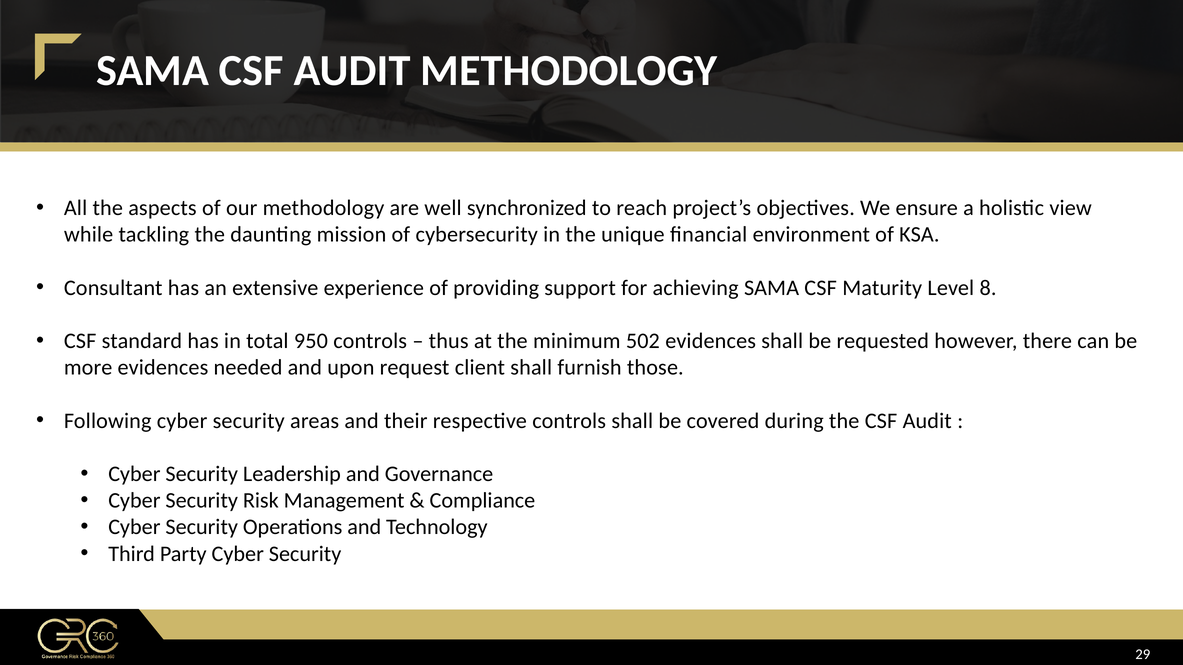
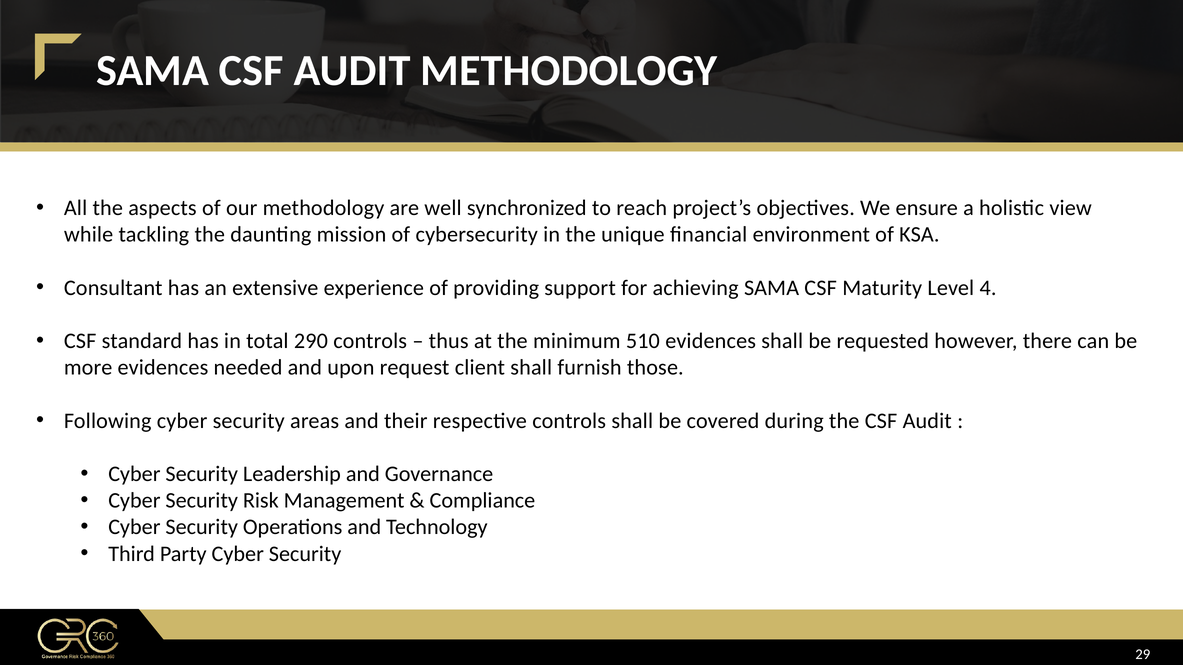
8: 8 -> 4
950: 950 -> 290
502: 502 -> 510
